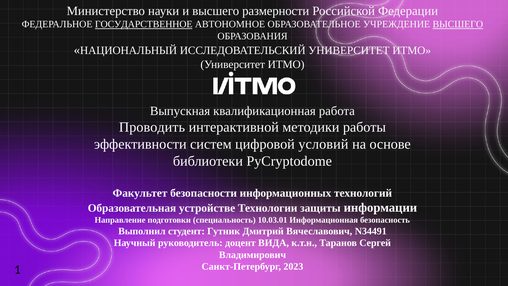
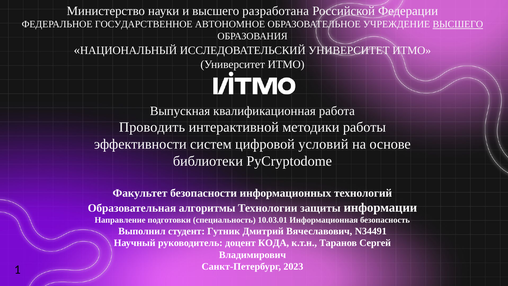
размерности: размерности -> разработана
ГОСУДАРСТВЕННОЕ underline: present -> none
устройстве: устройстве -> алгоритмы
ВИДА: ВИДА -> КОДА
